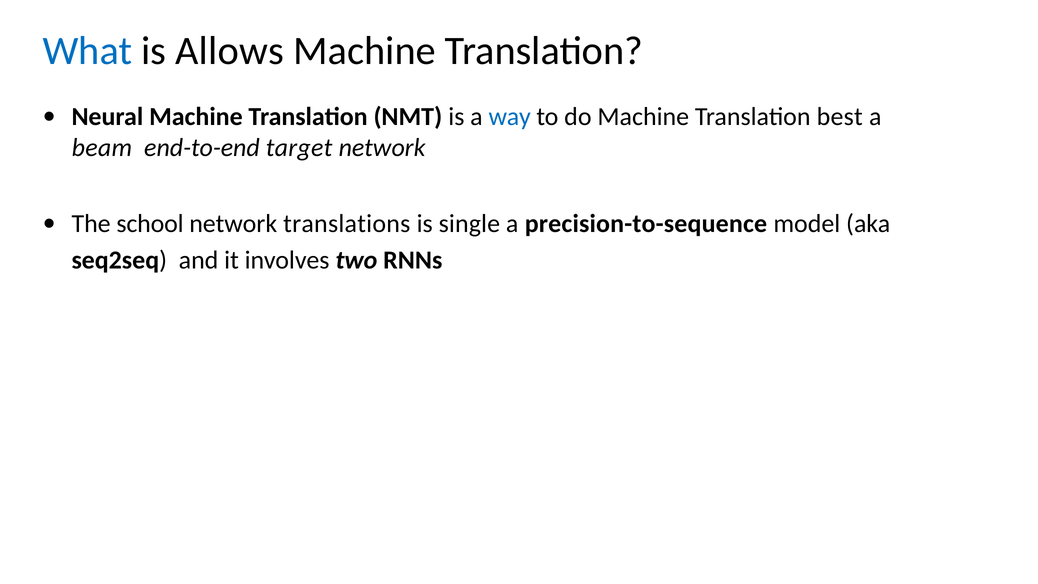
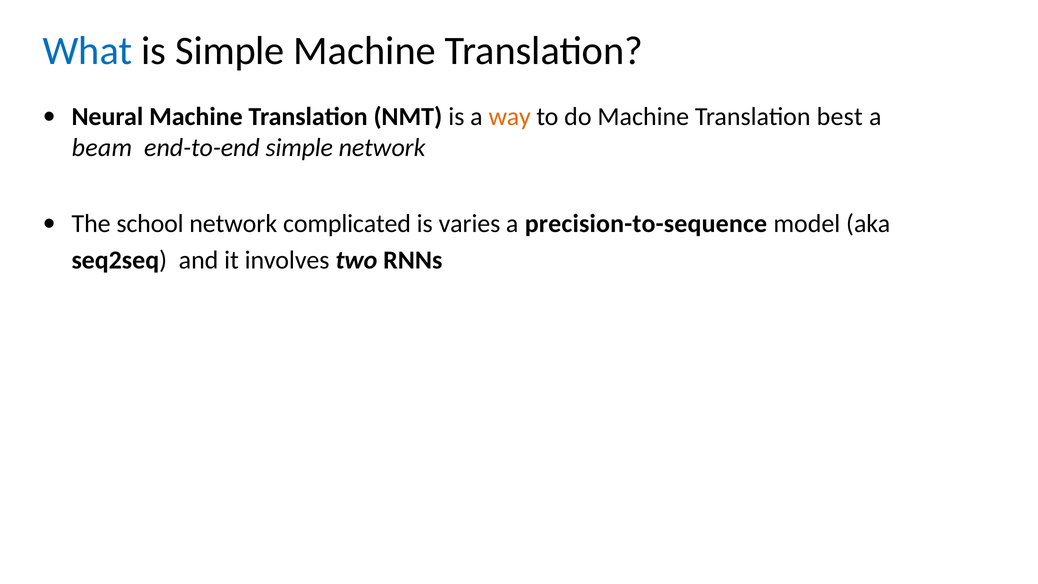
is Allows: Allows -> Simple
way colour: blue -> orange
end-to-end target: target -> simple
translations: translations -> complicated
single: single -> varies
